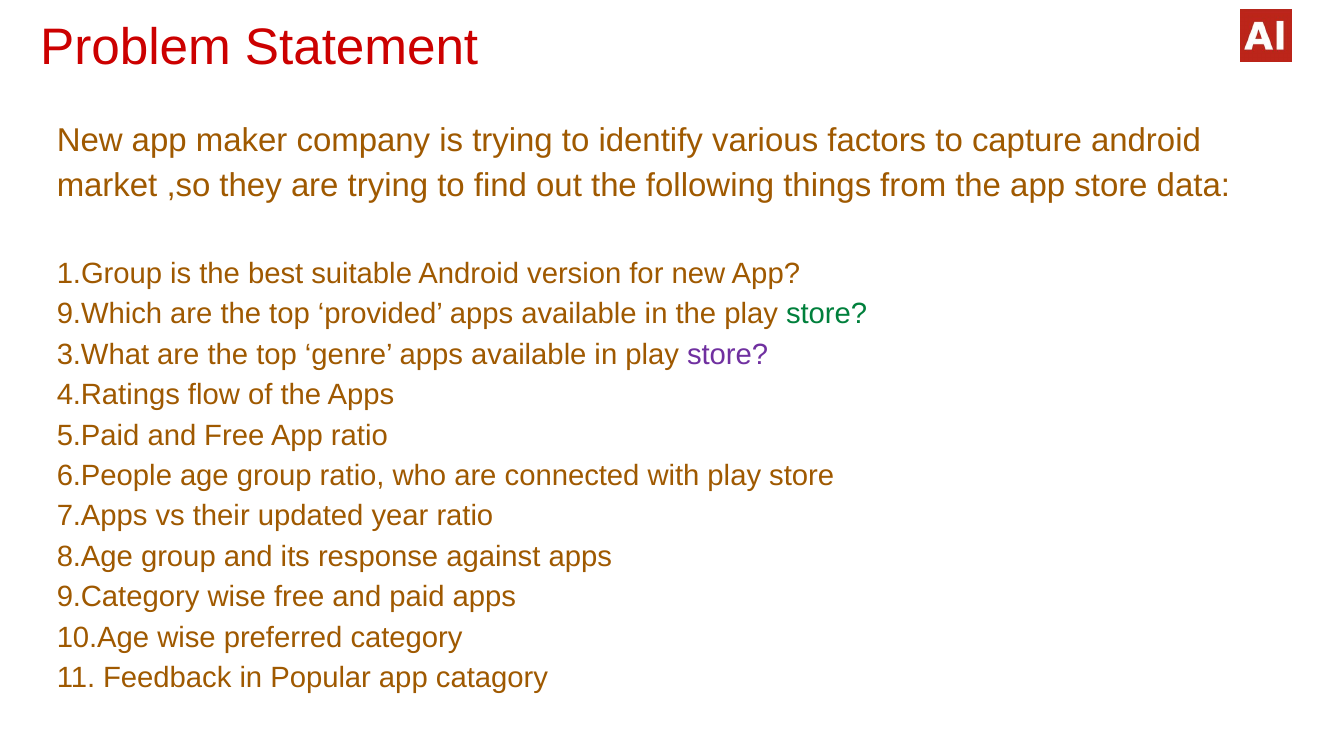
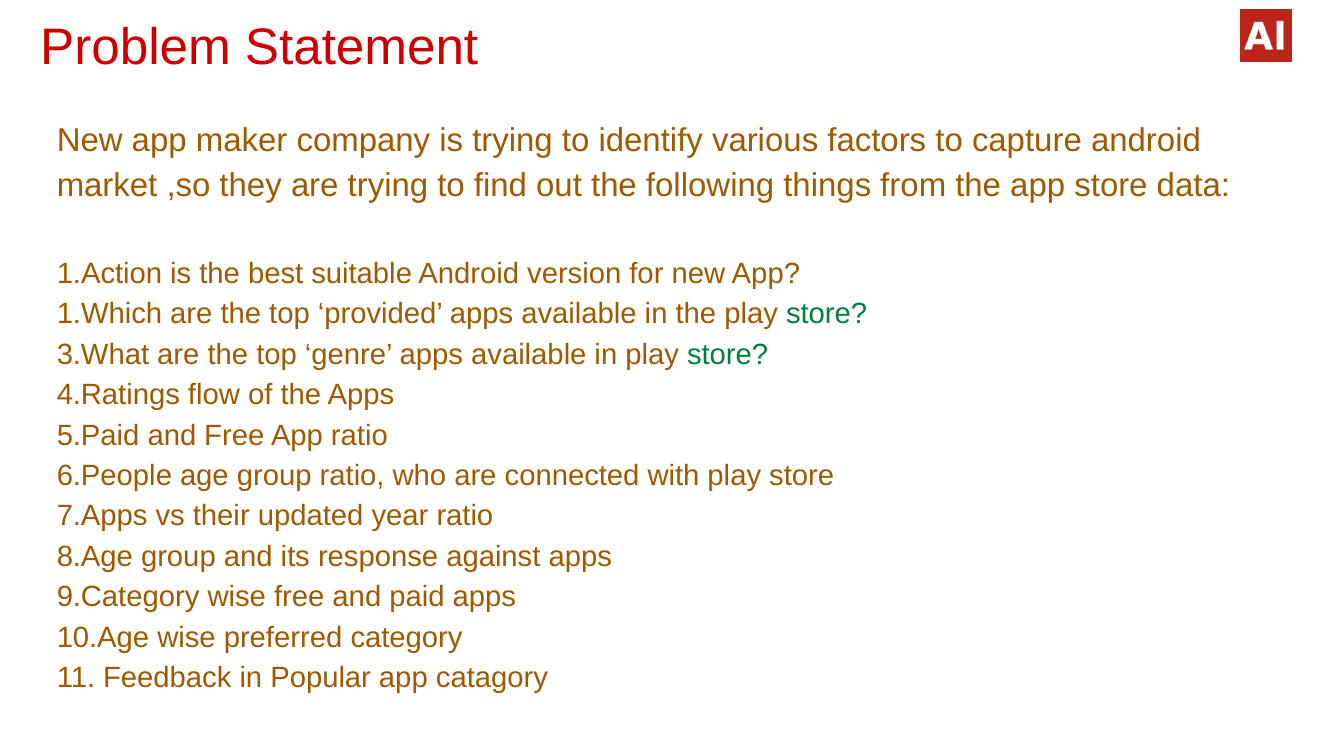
1.Group: 1.Group -> 1.Action
9.Which: 9.Which -> 1.Which
store at (728, 355) colour: purple -> green
